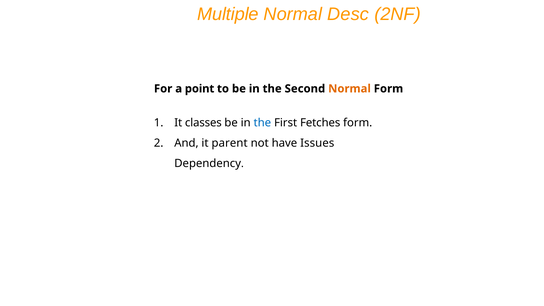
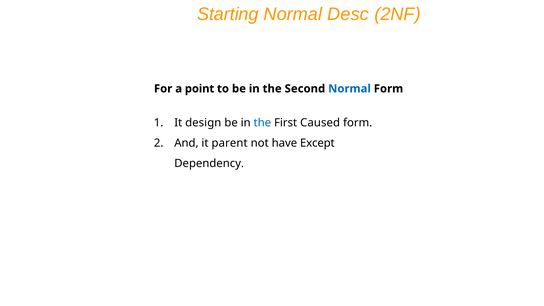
Multiple: Multiple -> Starting
Normal at (349, 89) colour: orange -> blue
classes: classes -> design
Fetches: Fetches -> Caused
Issues: Issues -> Except
